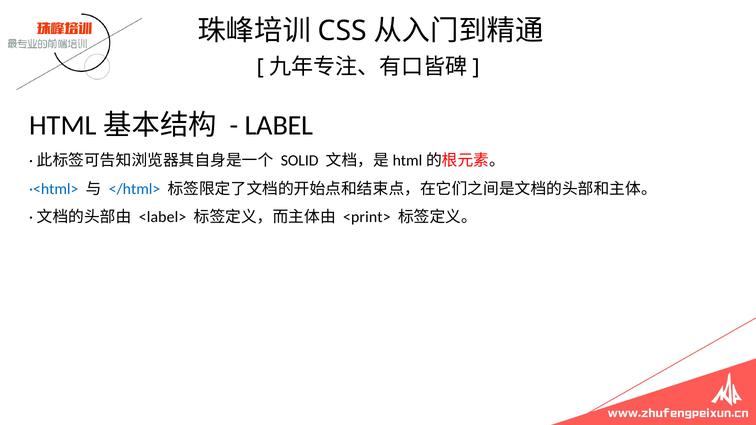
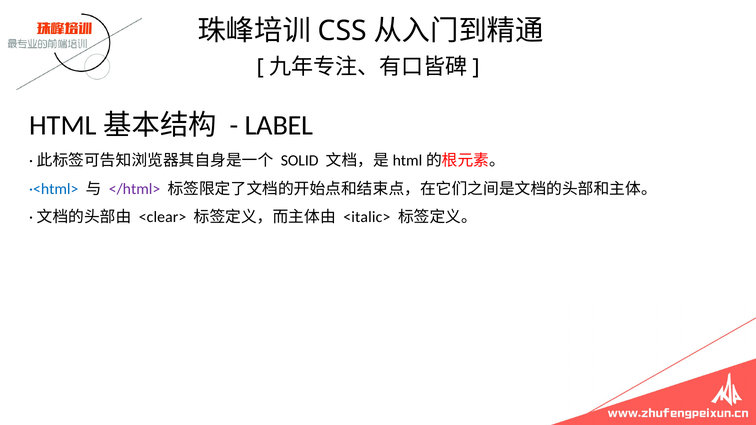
</html> colour: blue -> purple
<label>: <label> -> <clear>
<print>: <print> -> <italic>
